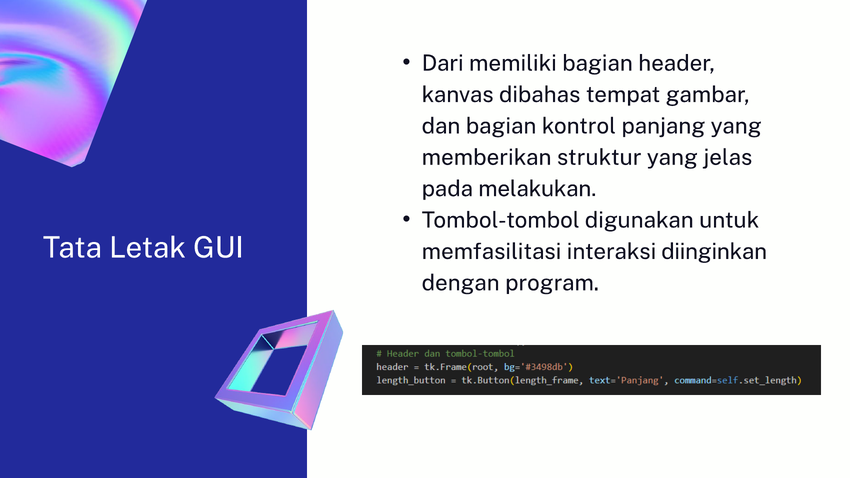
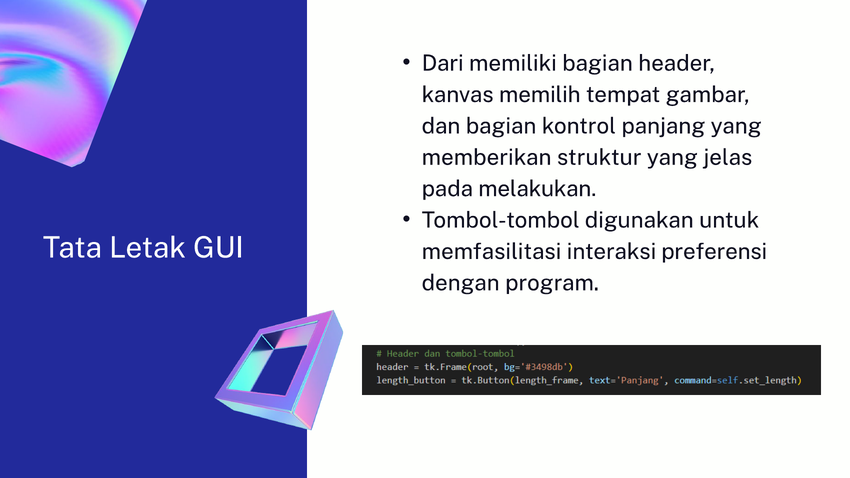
dibahas: dibahas -> memilih
diinginkan: diinginkan -> preferensi
